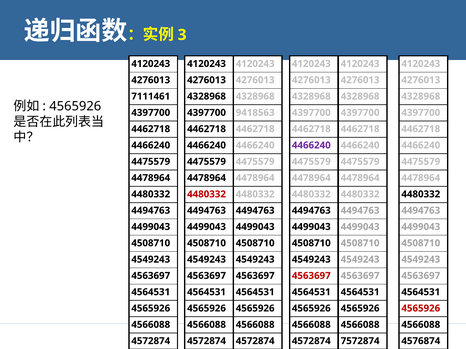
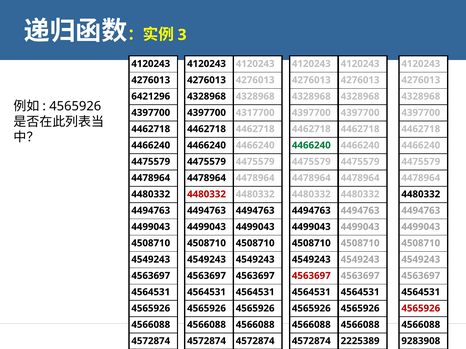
7111461: 7111461 -> 6421296
9418563: 9418563 -> 4317700
4466240 at (311, 145) colour: purple -> green
7572874: 7572874 -> 2225389
4576874: 4576874 -> 9283908
